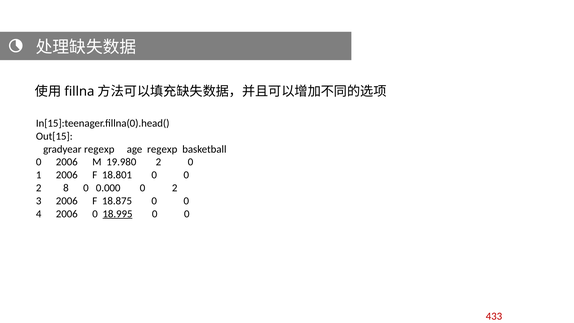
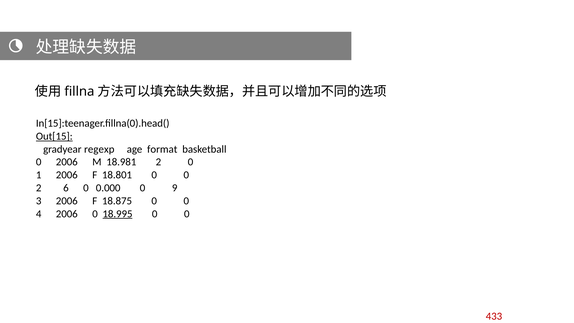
Out[15 underline: none -> present
age regexp: regexp -> format
19.980: 19.980 -> 18.981
8: 8 -> 6
0.000 0 2: 2 -> 9
